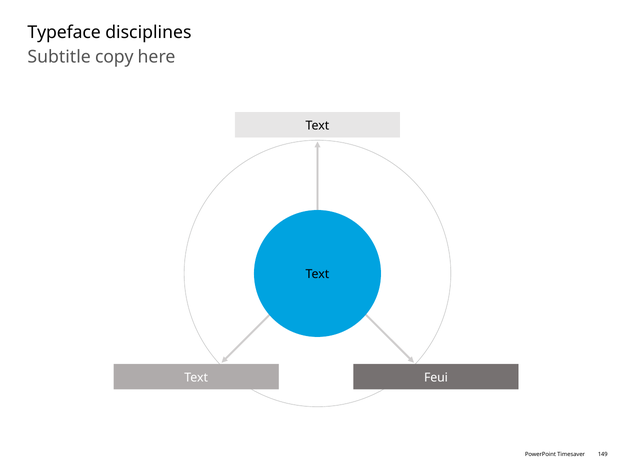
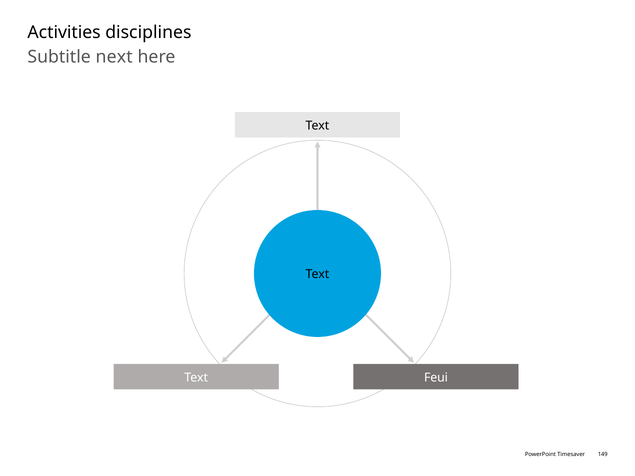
Typeface: Typeface -> Activities
copy: copy -> next
